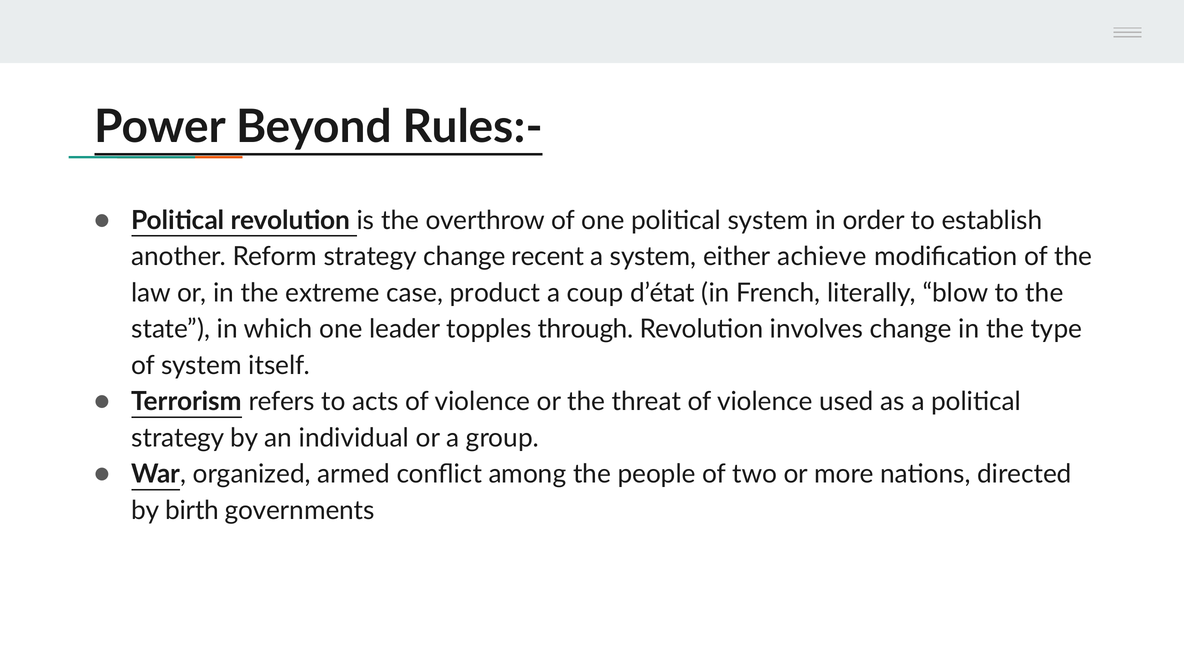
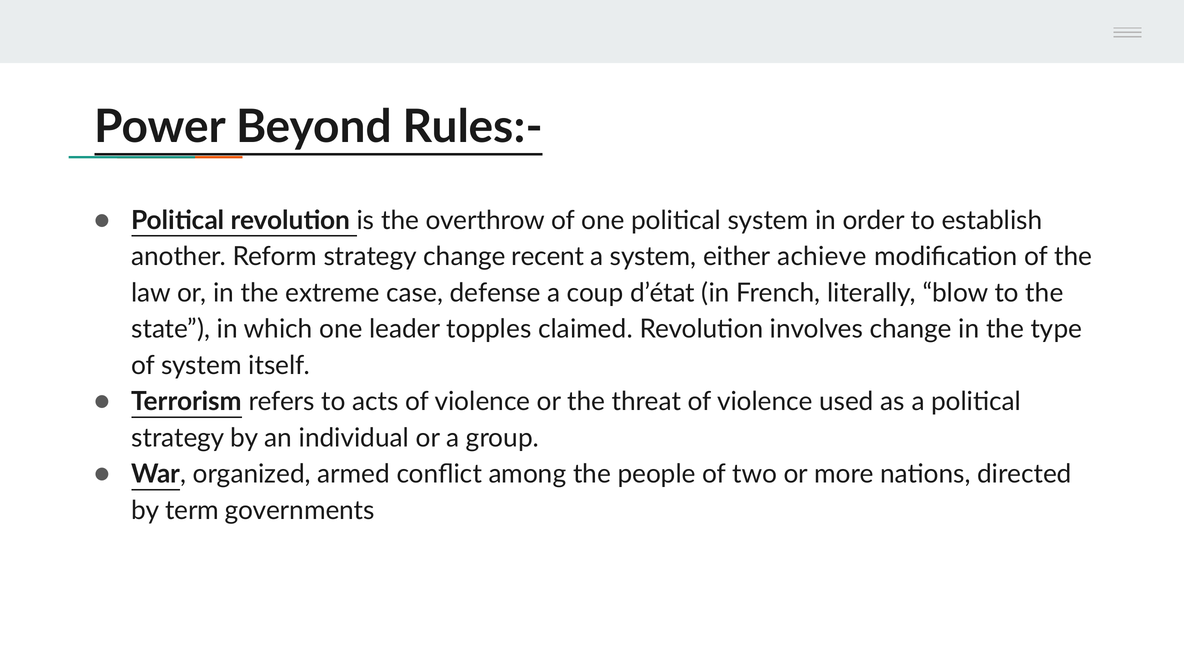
product: product -> defense
through: through -> claimed
birth: birth -> term
